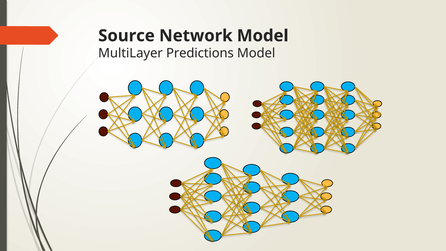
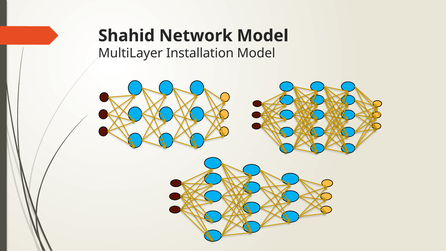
Source: Source -> Shahid
Predictions: Predictions -> Installation
